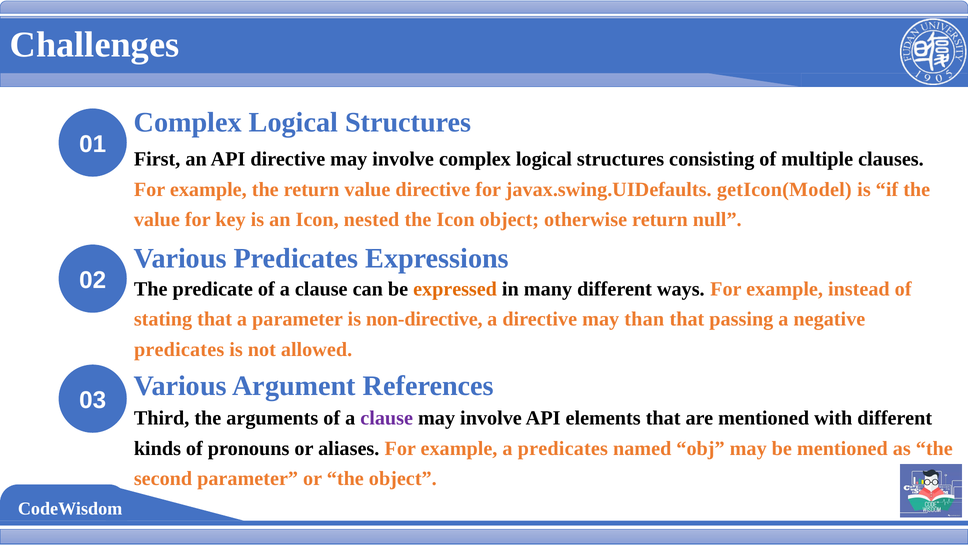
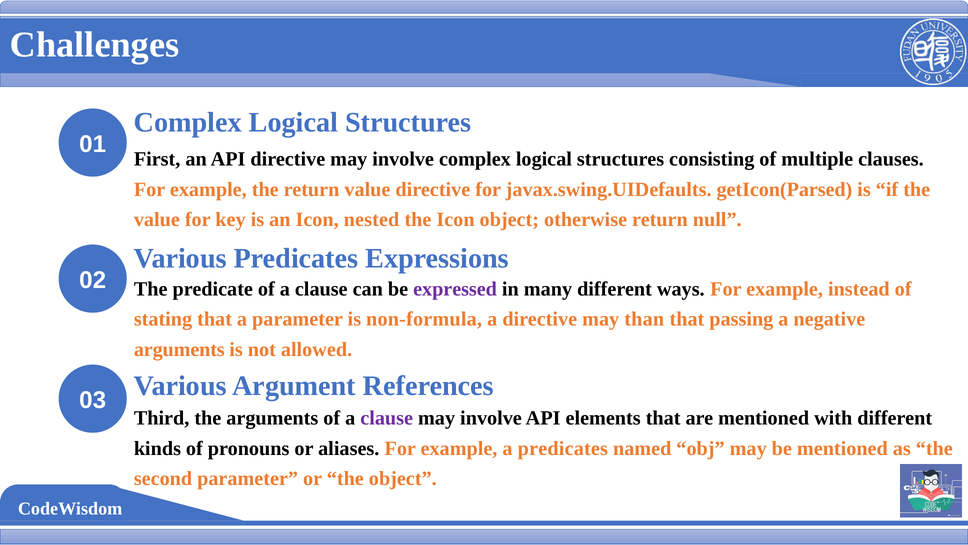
getIcon(Model: getIcon(Model -> getIcon(Parsed
expressed colour: orange -> purple
non-directive: non-directive -> non-formula
predicates at (179, 349): predicates -> arguments
